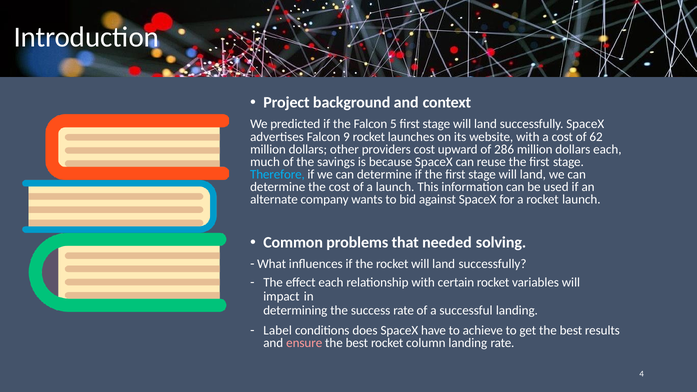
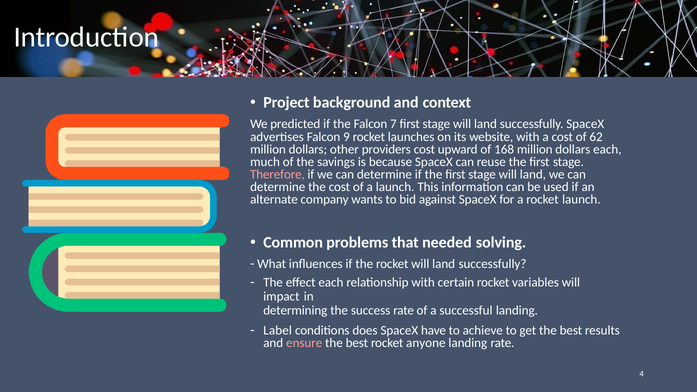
5: 5 -> 7
286: 286 -> 168
Therefore colour: light blue -> pink
column: column -> anyone
